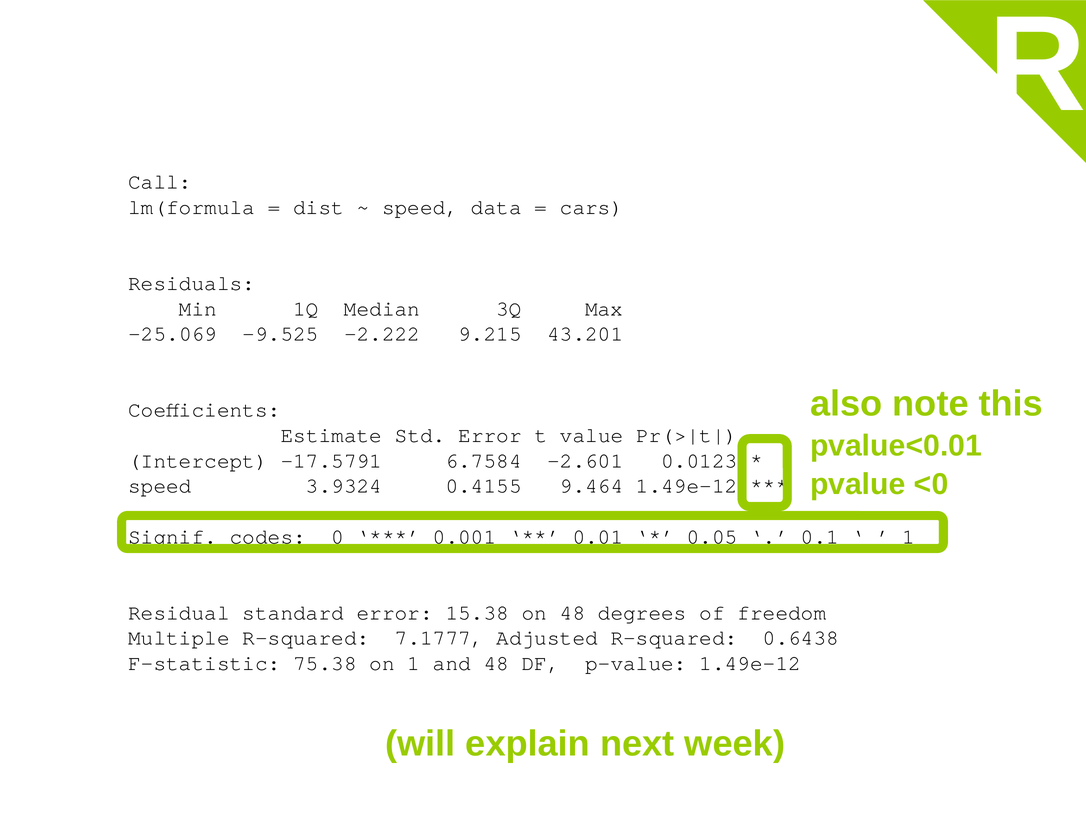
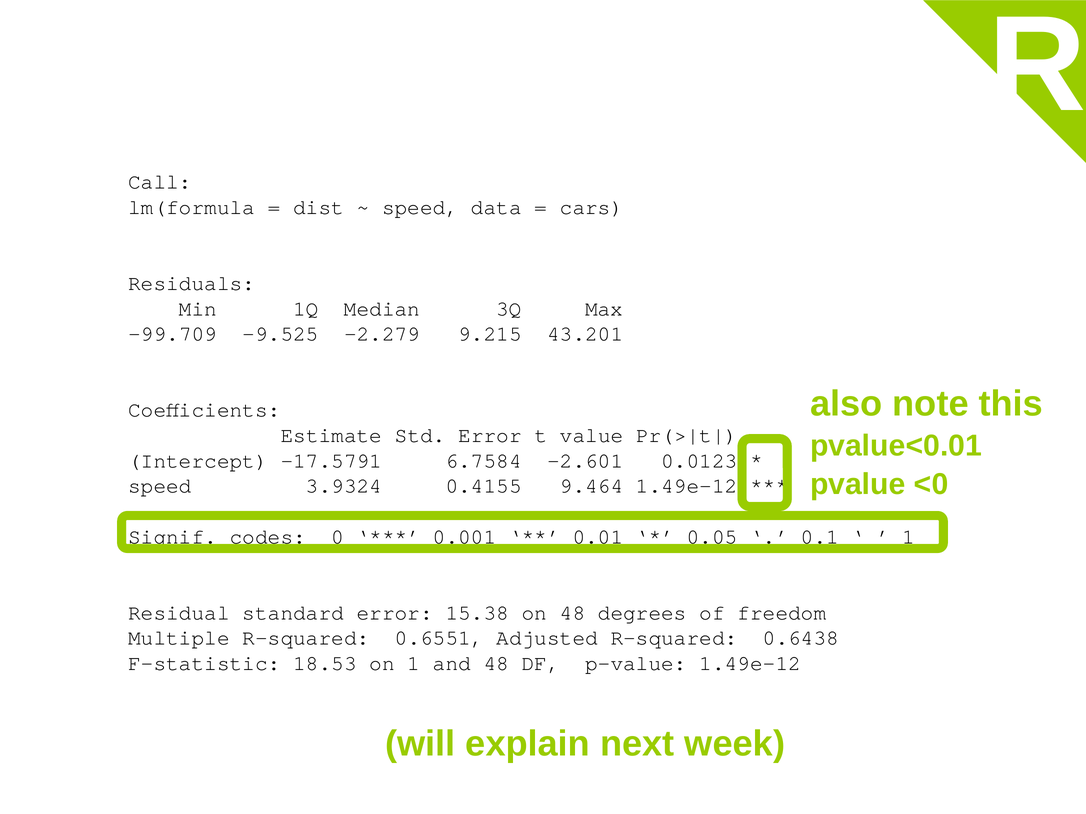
-25.069: -25.069 -> -99.709
-2.222: -2.222 -> -2.279
7.1777: 7.1777 -> 0.6551
75.38: 75.38 -> 18.53
